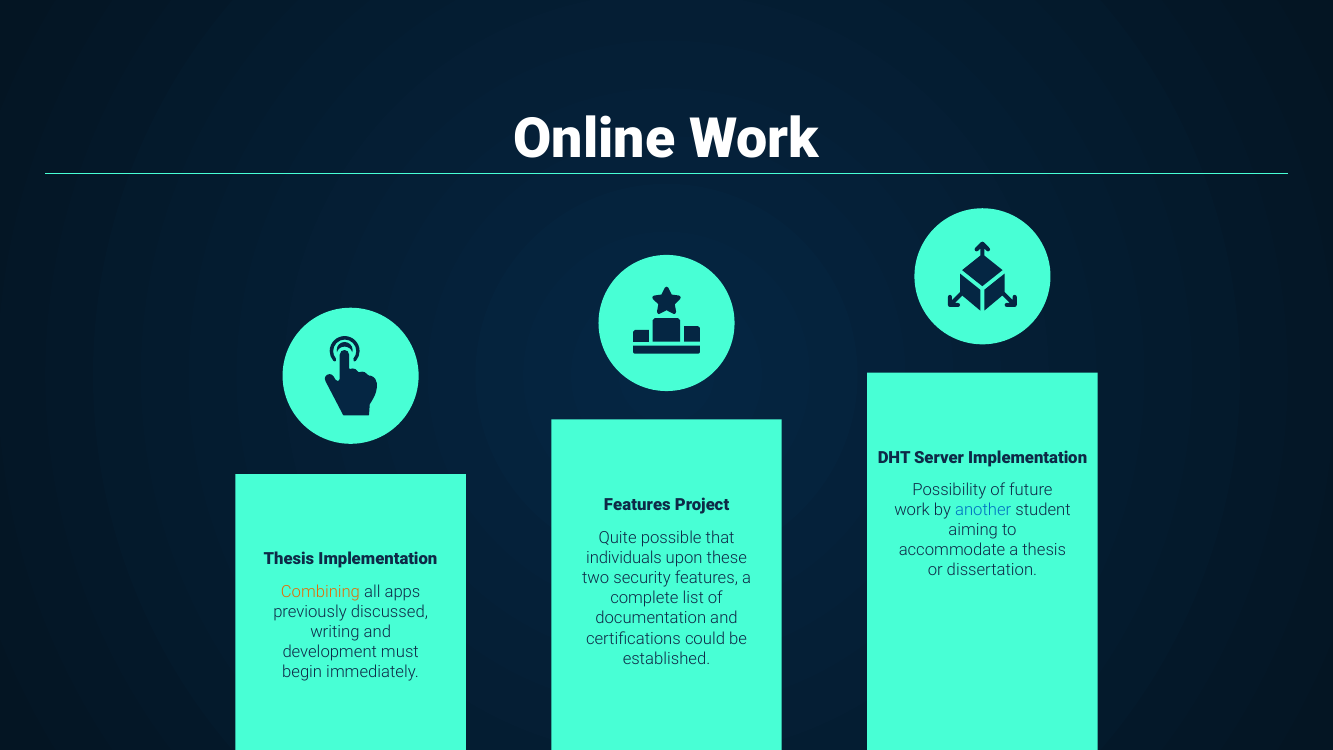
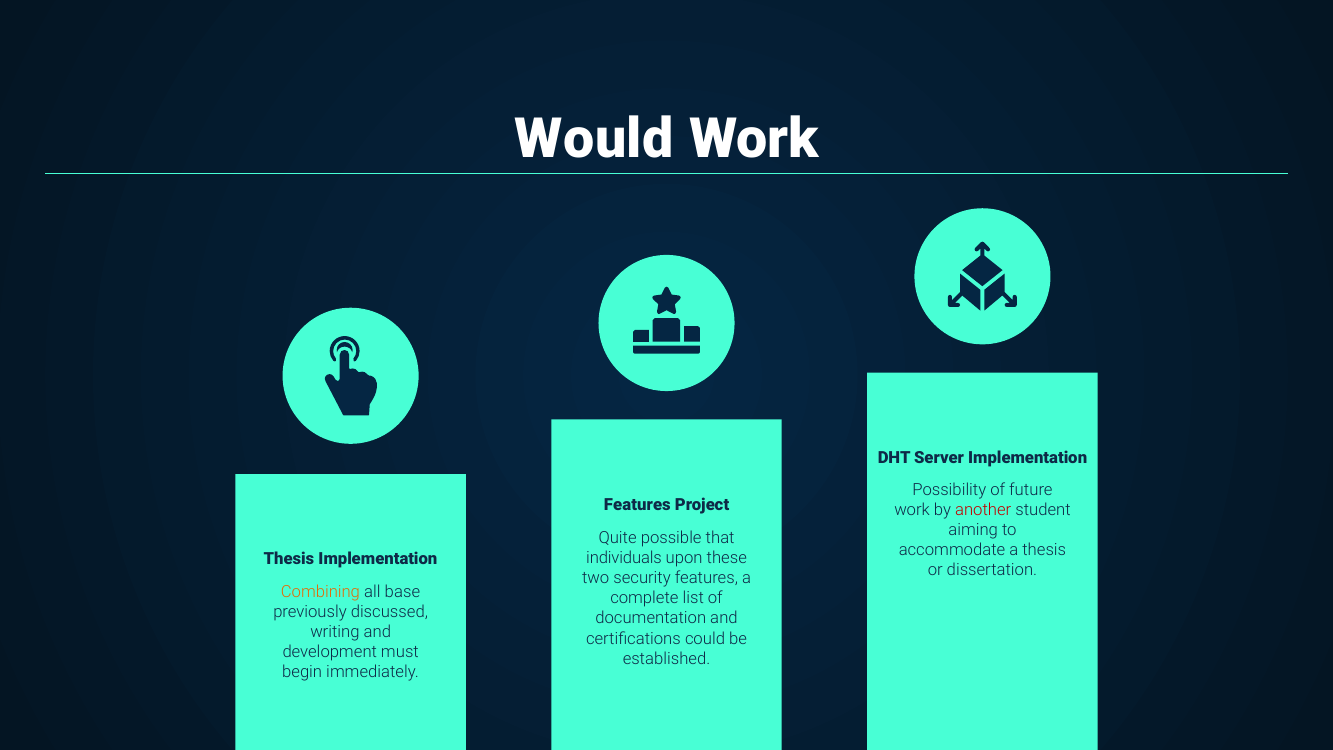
Online: Online -> Would
another colour: blue -> red
apps: apps -> base
